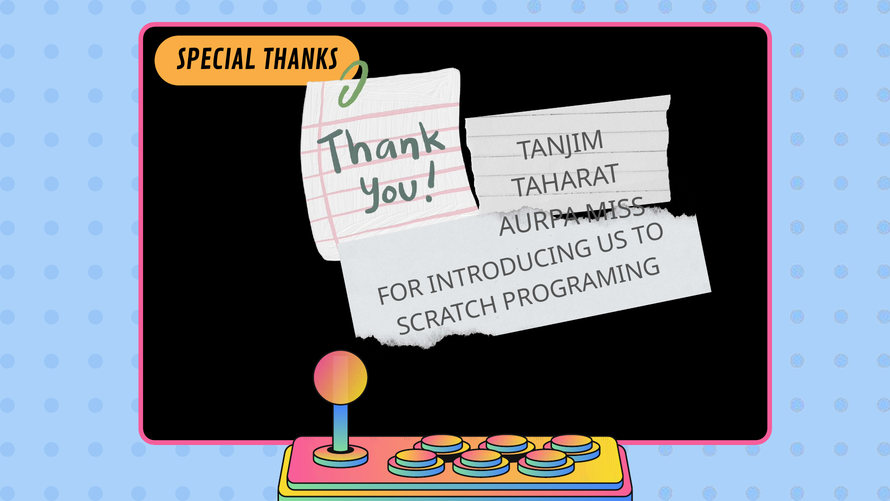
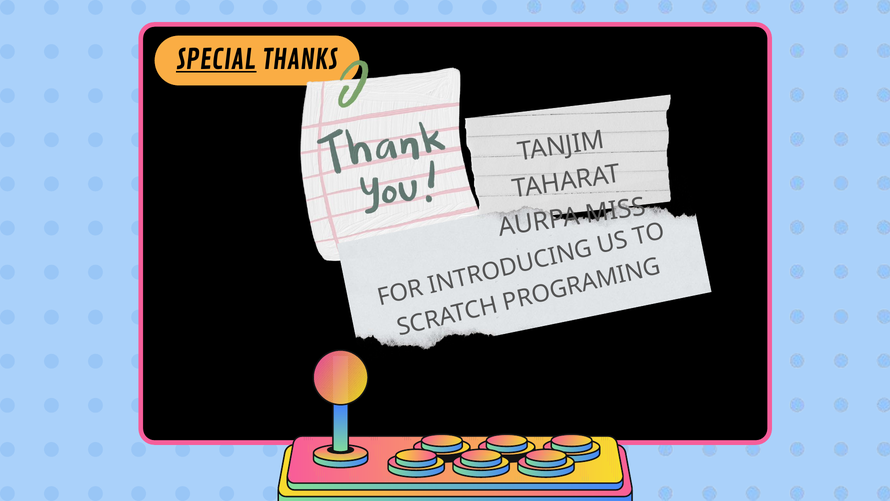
SPECIAL underline: none -> present
